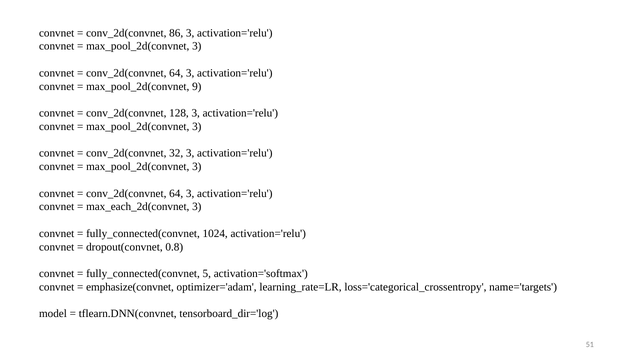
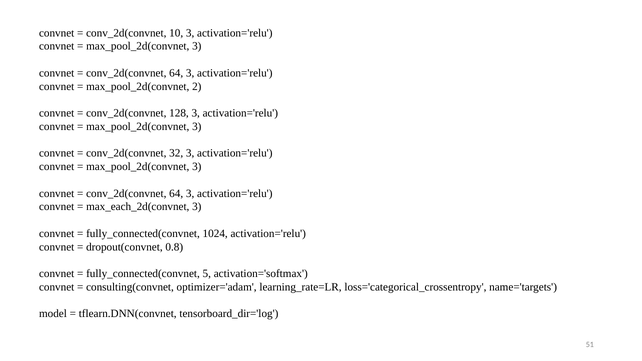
86: 86 -> 10
9: 9 -> 2
emphasize(convnet: emphasize(convnet -> consulting(convnet
